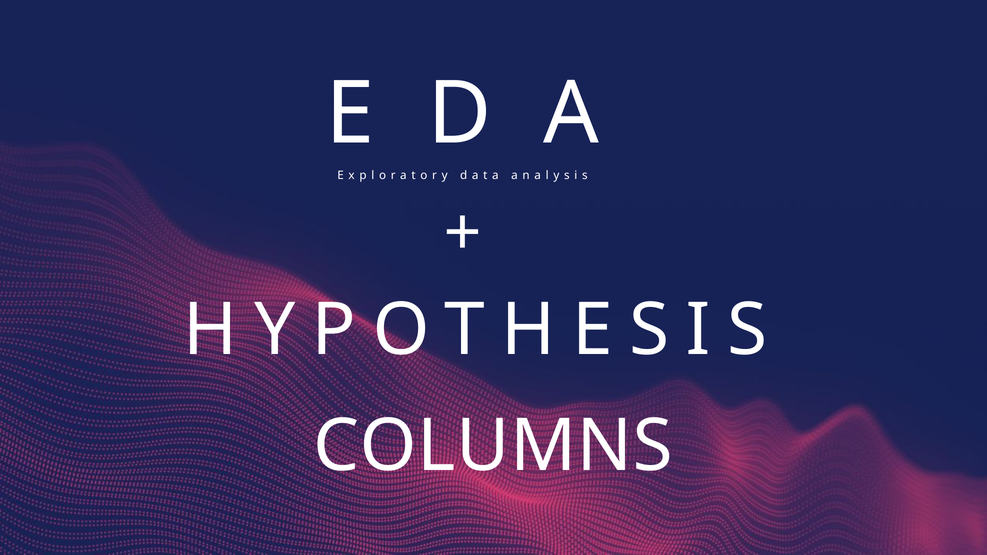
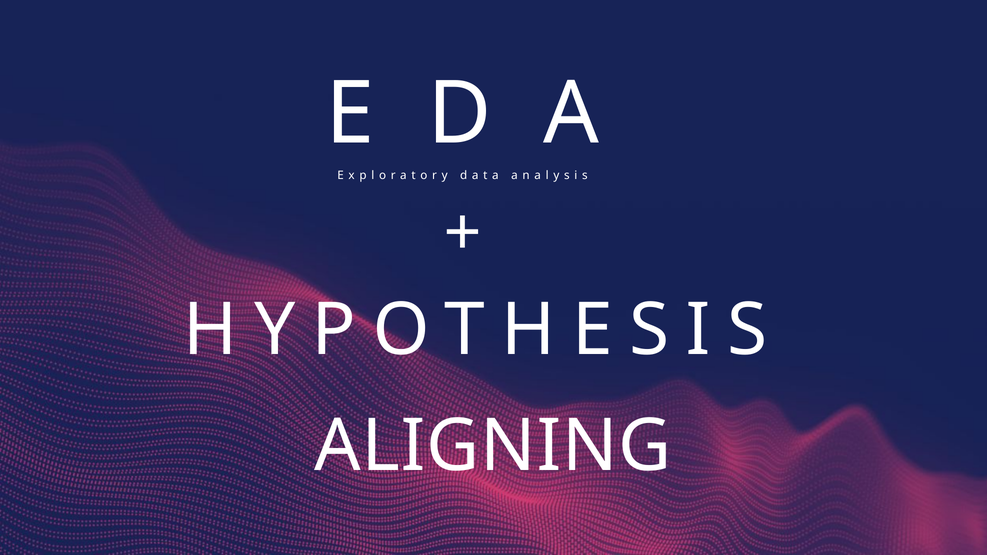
COLUMNS: COLUMNS -> ALIGNING
